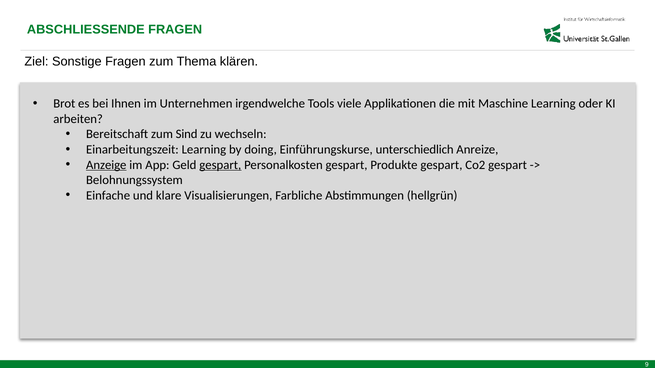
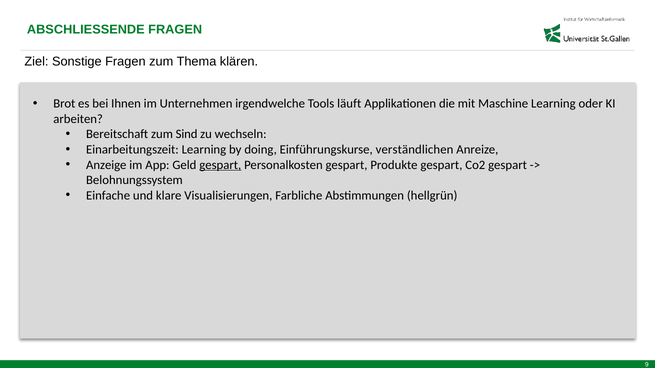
viele: viele -> läuft
unterschiedlich: unterschiedlich -> verständlichen
Anzeige underline: present -> none
